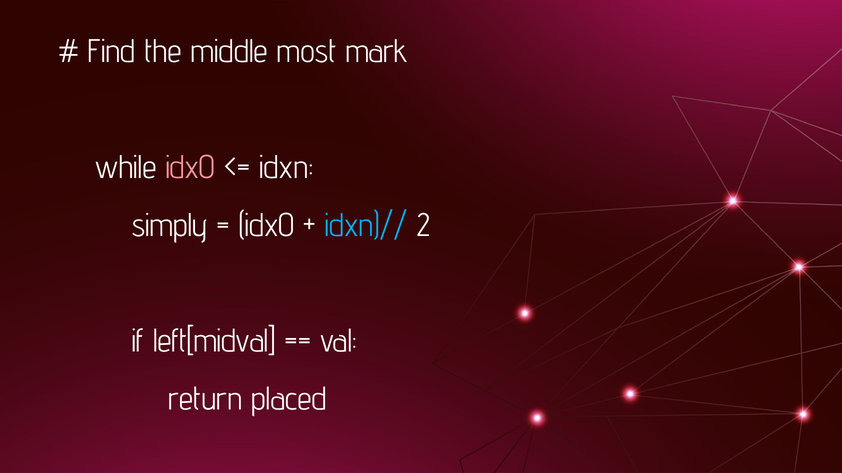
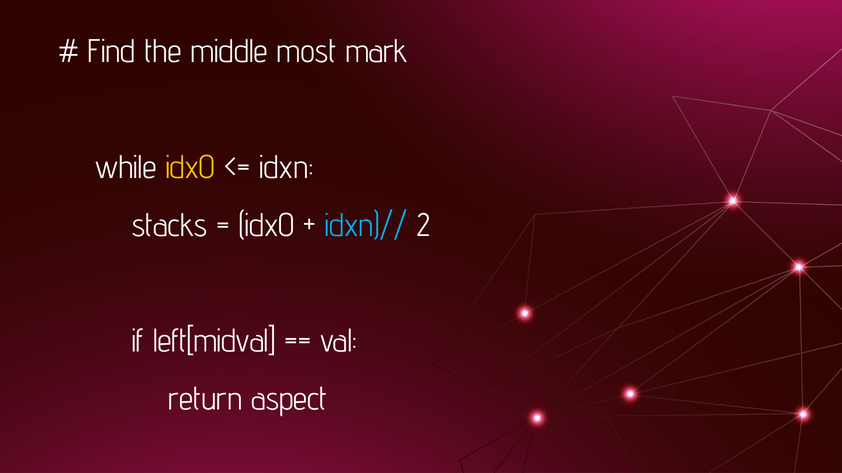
idx0 at (190, 168) colour: pink -> yellow
simply: simply -> stacks
placed: placed -> aspect
